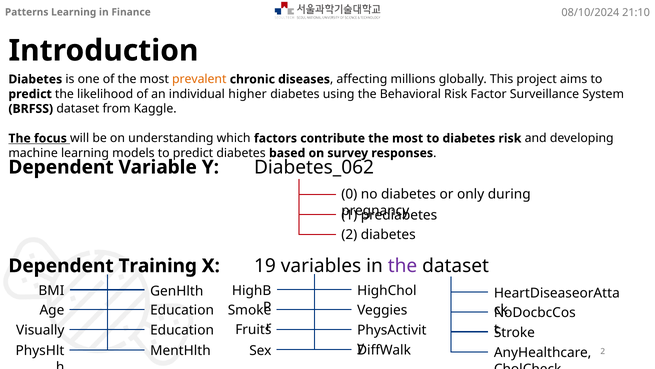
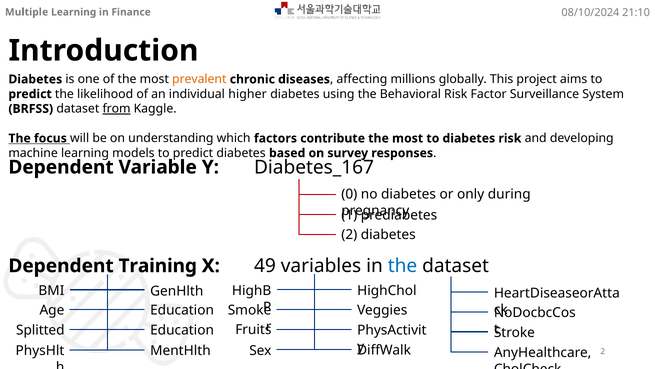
Patterns: Patterns -> Multiple
from underline: none -> present
Diabetes_062: Diabetes_062 -> Diabetes_167
19: 19 -> 49
the at (403, 265) colour: purple -> blue
Visually: Visually -> Splitted
